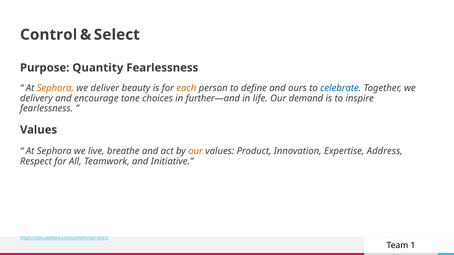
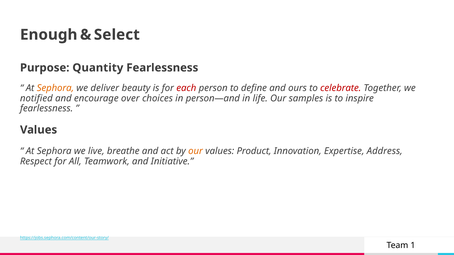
Control: Control -> Enough
each colour: orange -> red
celebrate colour: blue -> red
delivery: delivery -> notified
tone: tone -> over
further—and: further—and -> person—and
demand: demand -> samples
